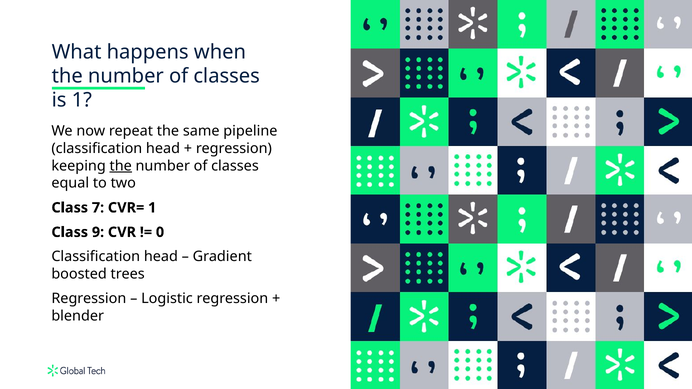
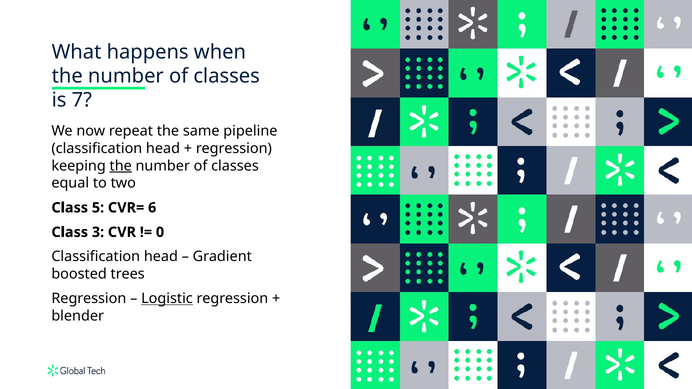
is 1: 1 -> 7
7: 7 -> 5
CVR= 1: 1 -> 6
9: 9 -> 3
Logistic underline: none -> present
